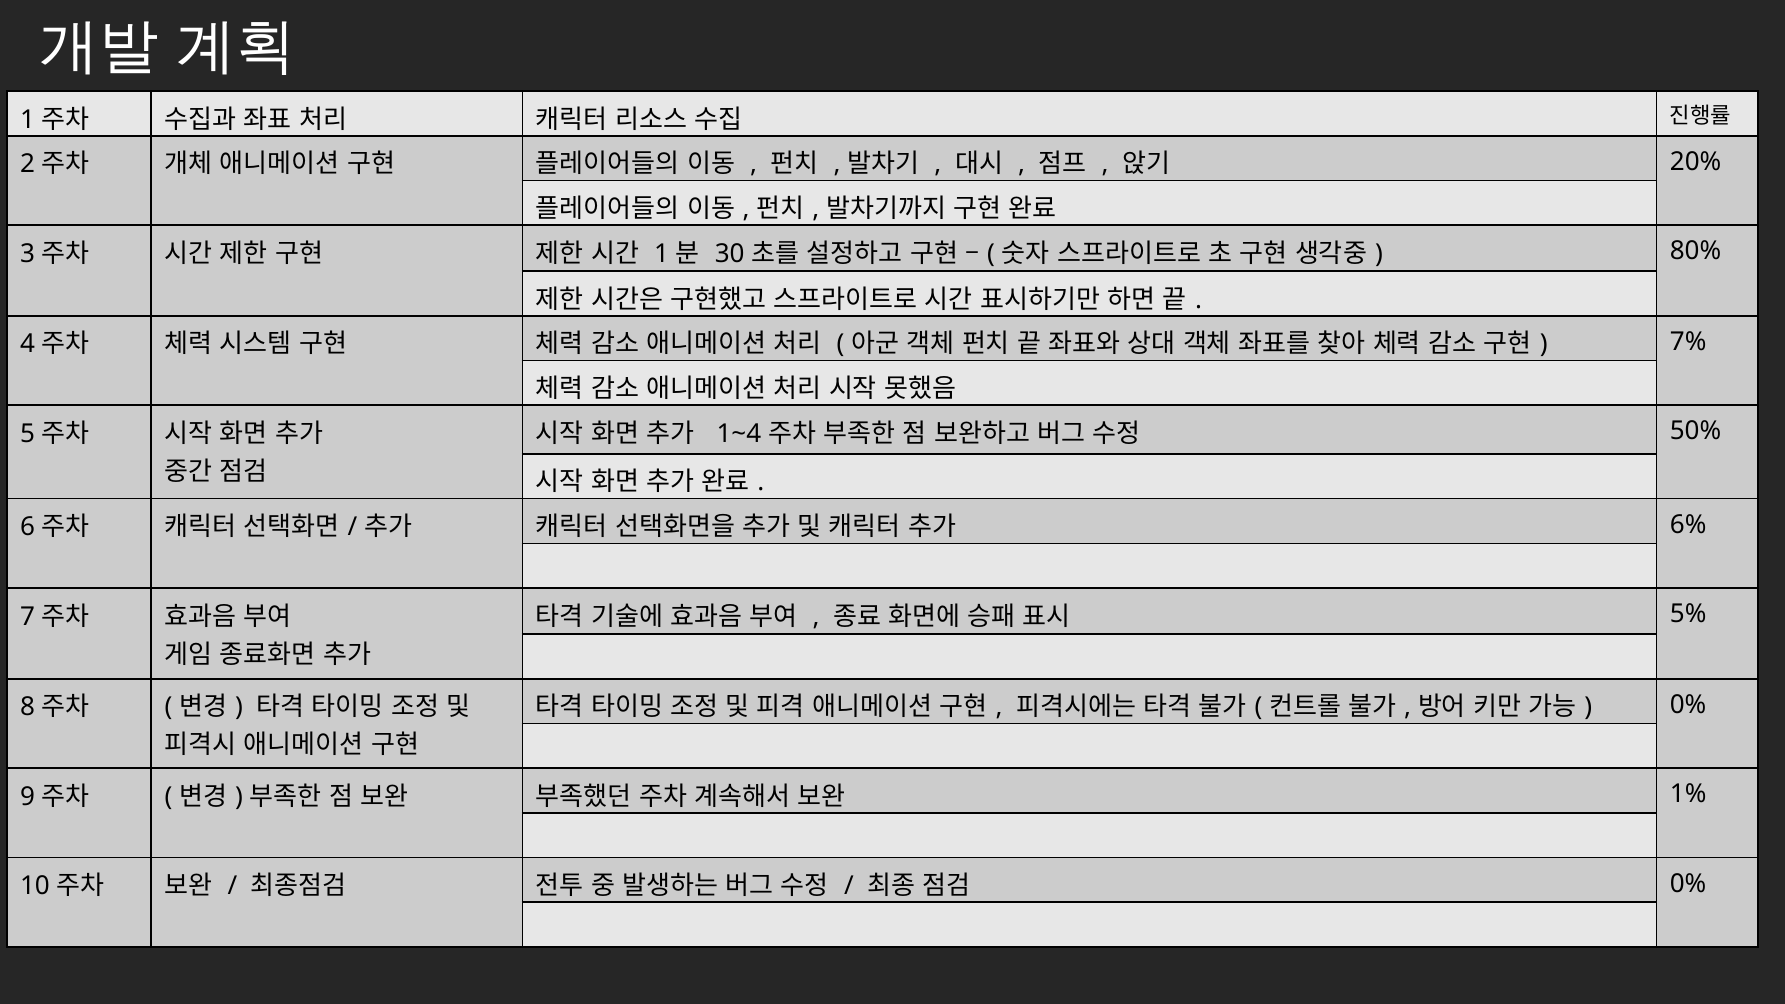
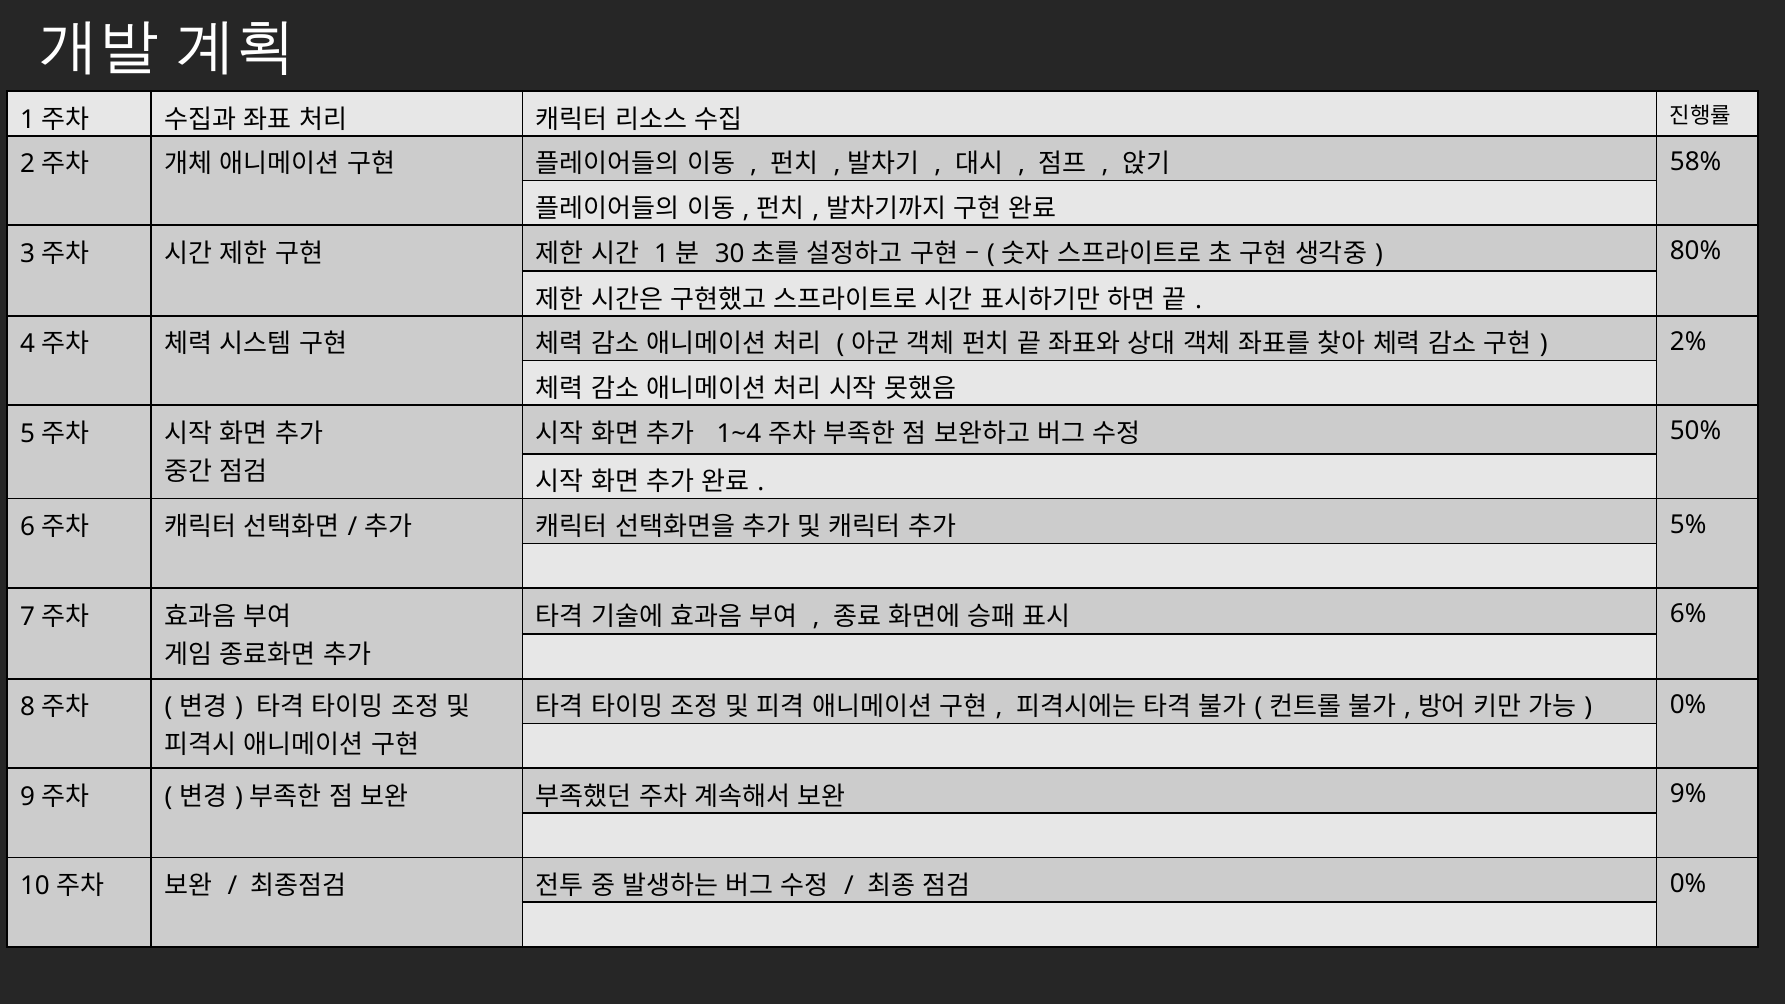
20%: 20% -> 58%
7%: 7% -> 2%
6%: 6% -> 5%
5%: 5% -> 6%
1%: 1% -> 9%
